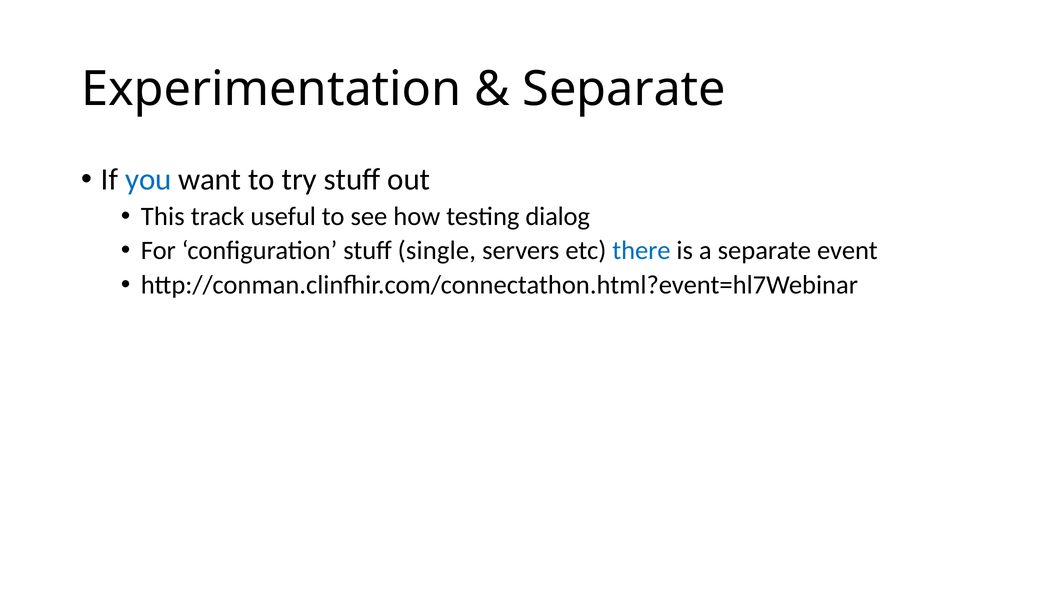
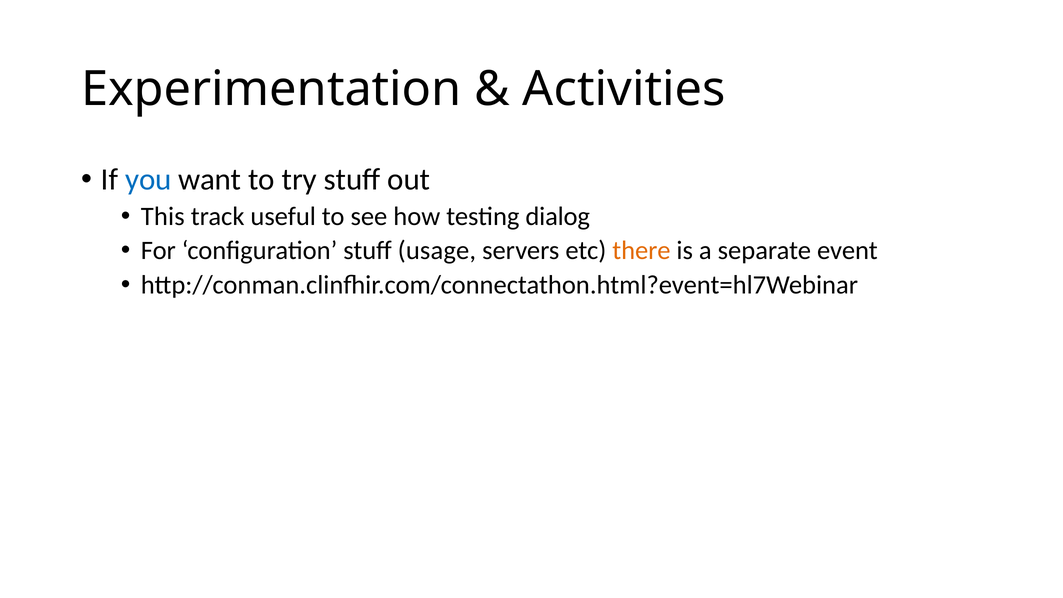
Separate at (624, 89): Separate -> Activities
single: single -> usage
there colour: blue -> orange
